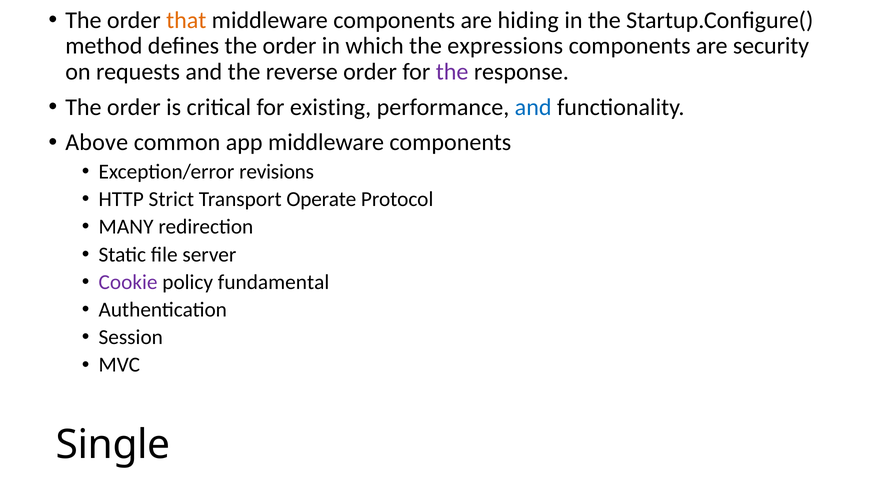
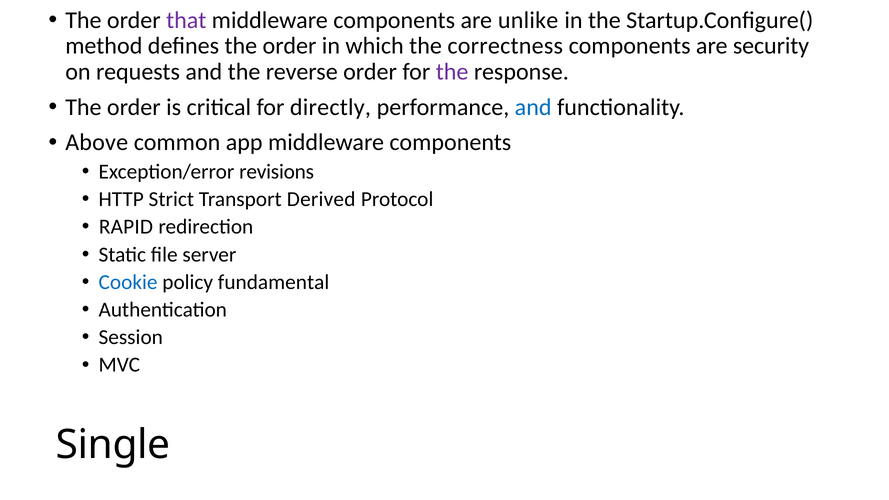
that colour: orange -> purple
hiding: hiding -> unlike
expressions: expressions -> correctness
existing: existing -> directly
Operate: Operate -> Derived
MANY: MANY -> RAPID
Cookie colour: purple -> blue
